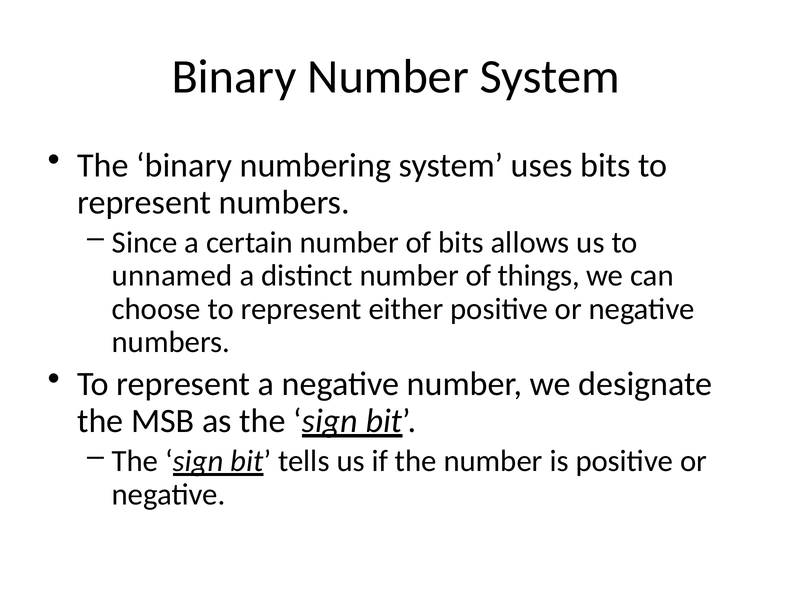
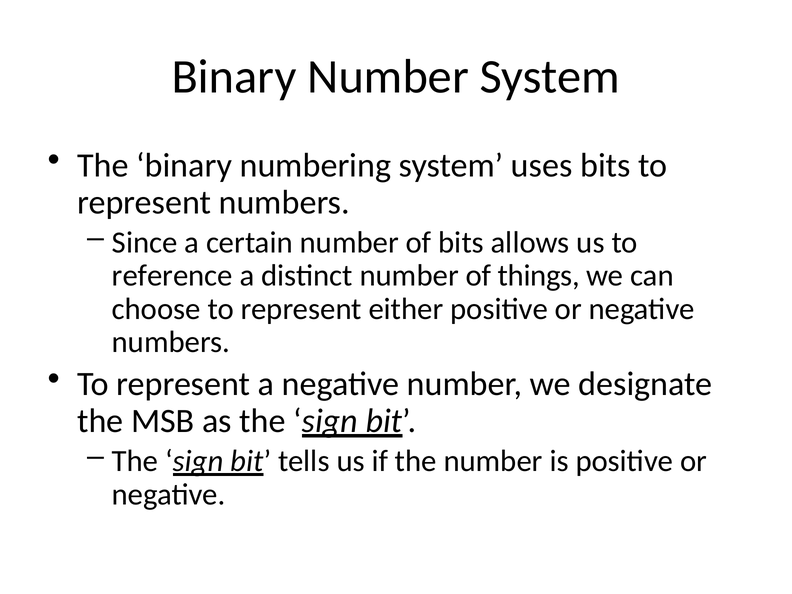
unnamed: unnamed -> reference
